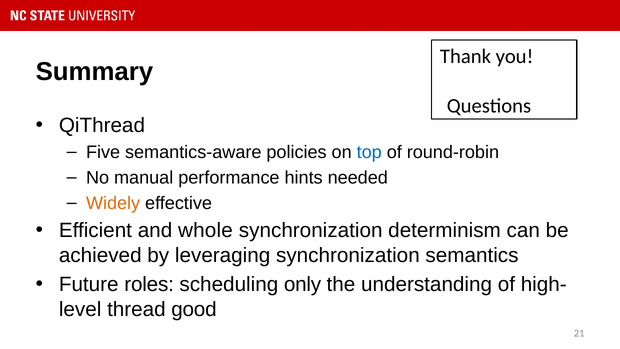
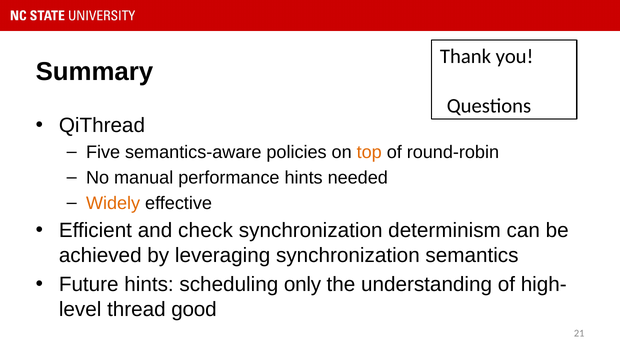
top colour: blue -> orange
whole: whole -> check
Future roles: roles -> hints
